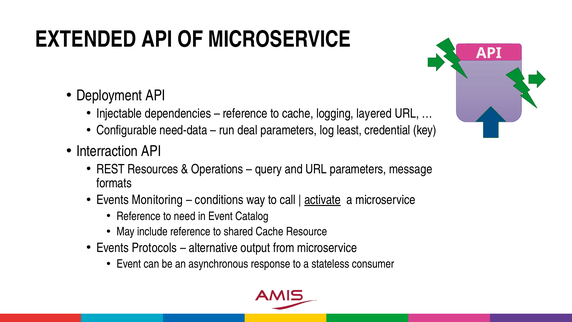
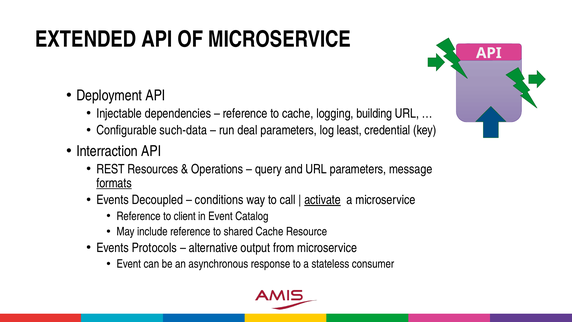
layered: layered -> building
need-data: need-data -> such-data
formats underline: none -> present
Monitoring: Monitoring -> Decoupled
need: need -> client
